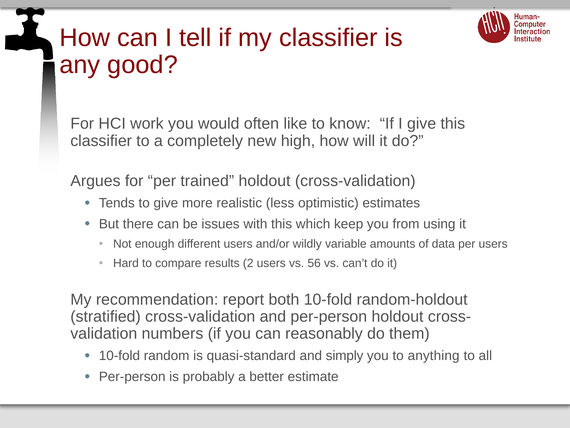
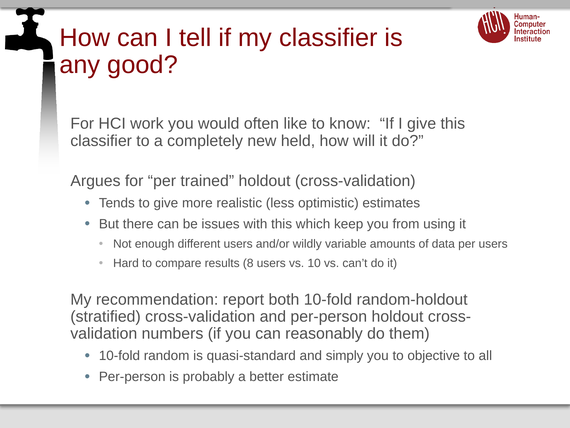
high: high -> held
2: 2 -> 8
56: 56 -> 10
anything: anything -> objective
